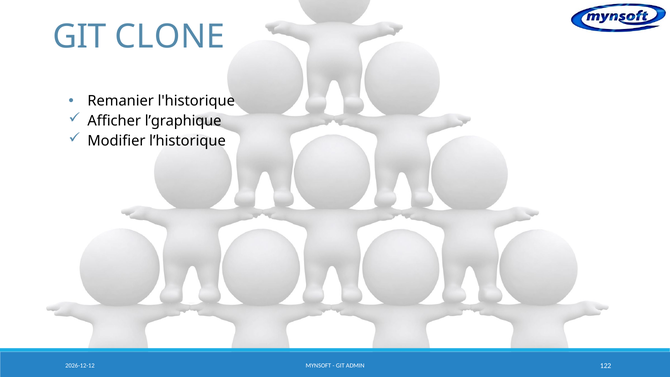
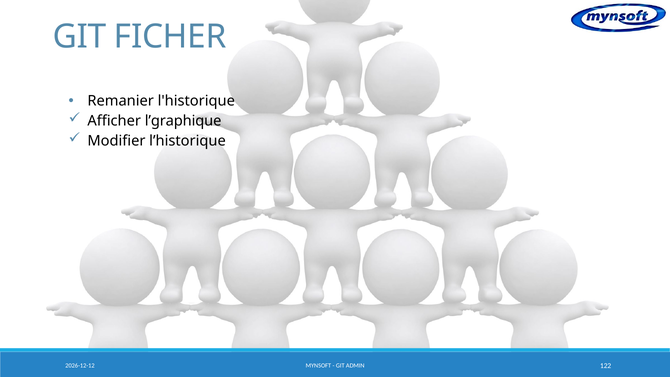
CLONE: CLONE -> FICHER
